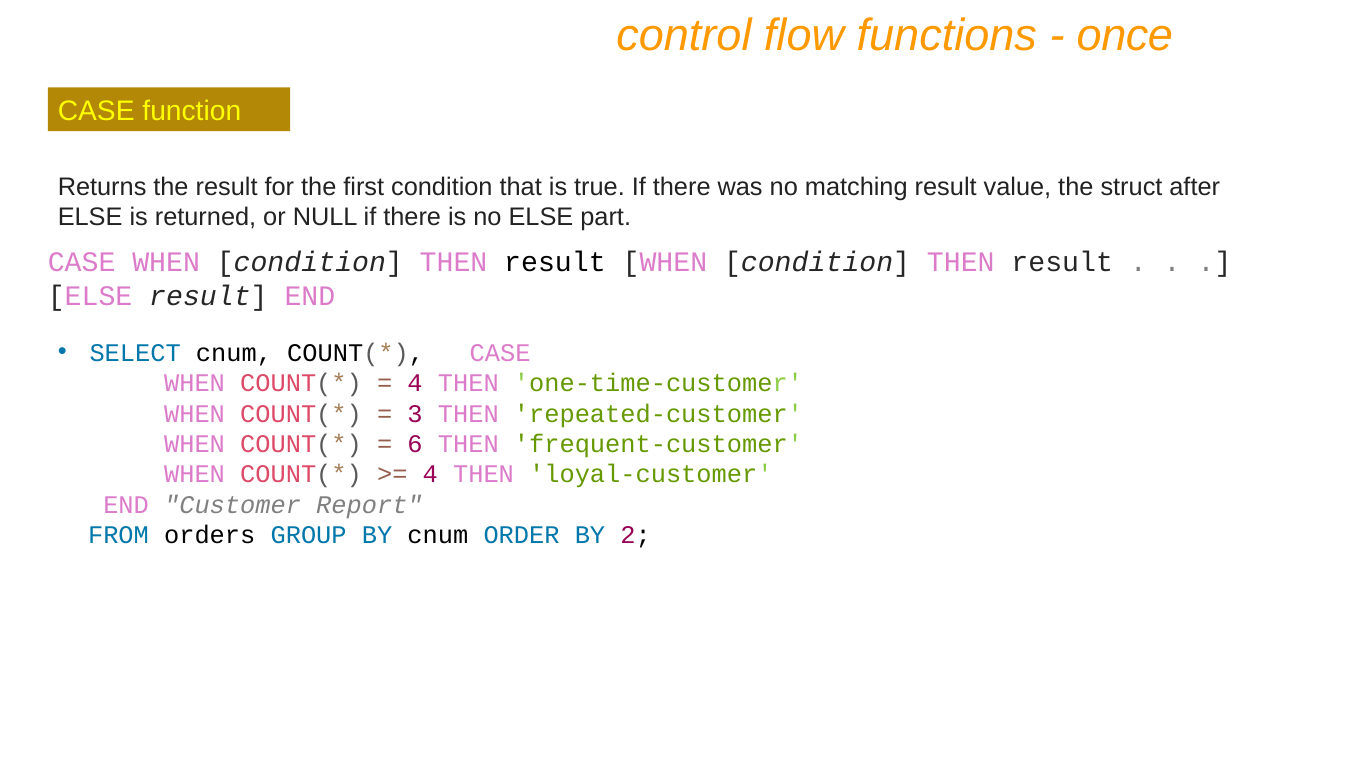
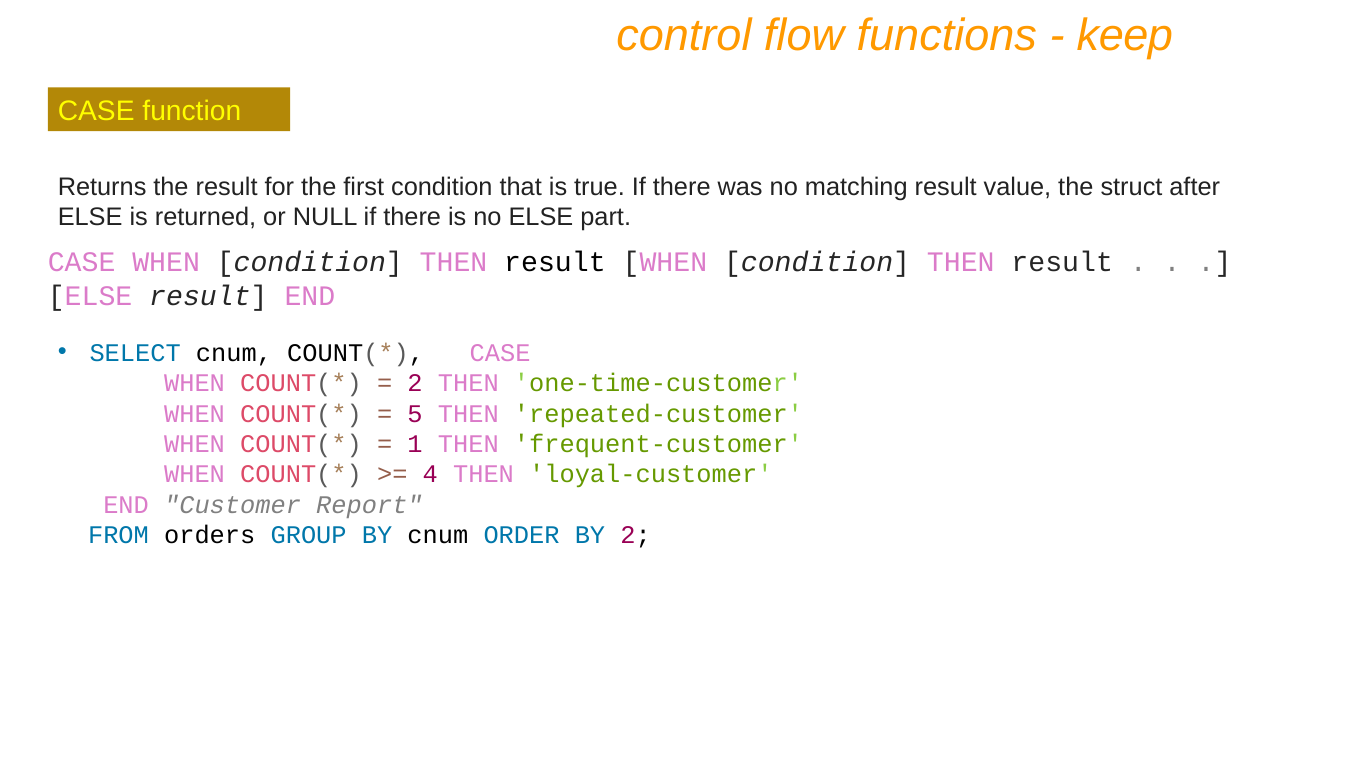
once: once -> keep
4 at (415, 383): 4 -> 2
3: 3 -> 5
6: 6 -> 1
